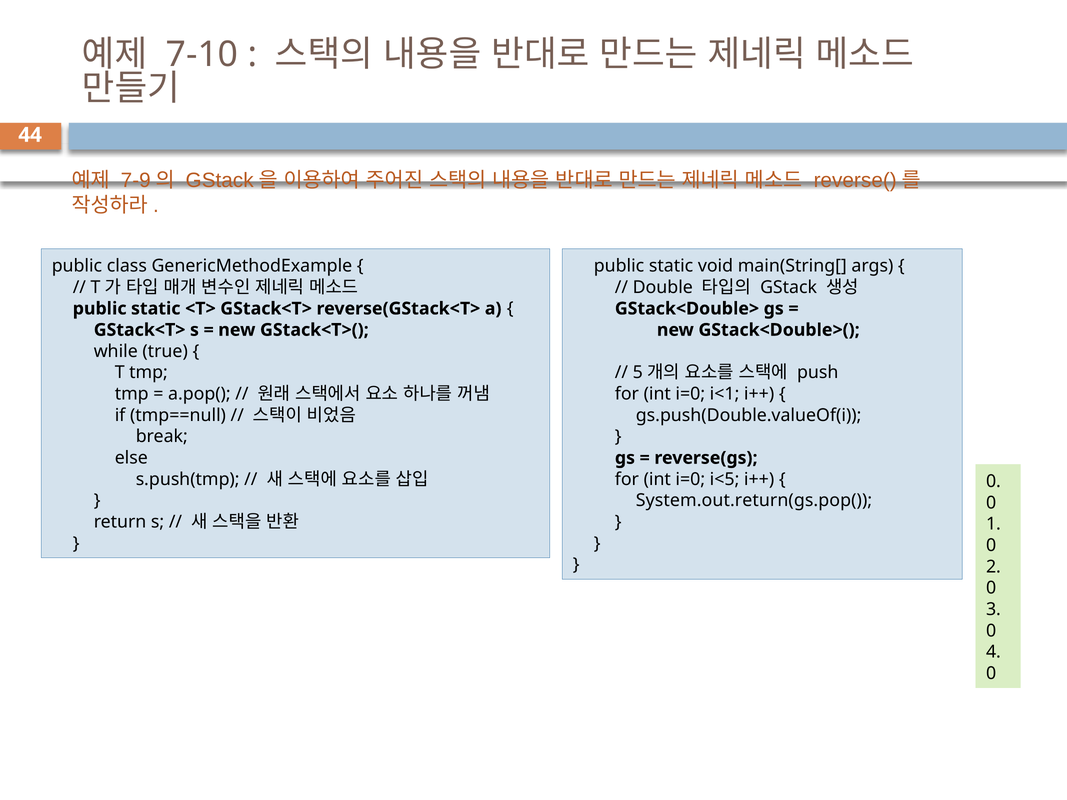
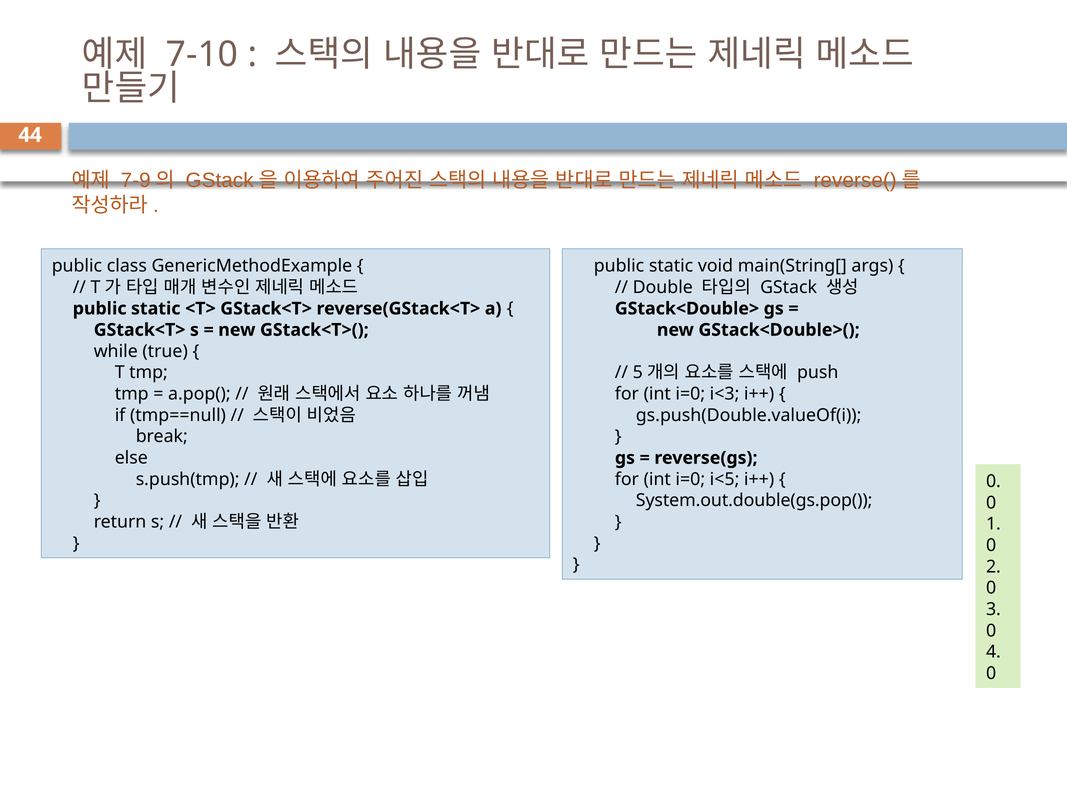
i<1: i<1 -> i<3
System.out.return(gs.pop(: System.out.return(gs.pop( -> System.out.double(gs.pop(
